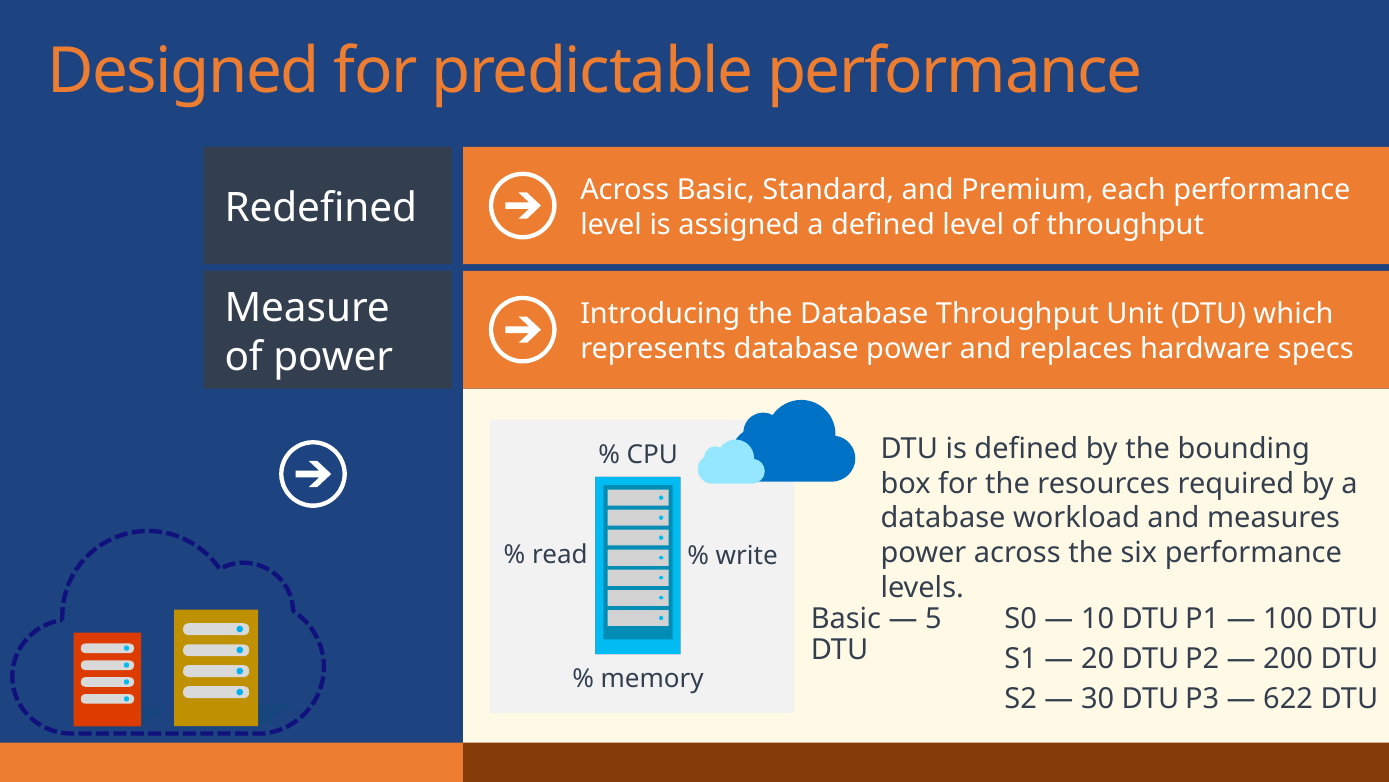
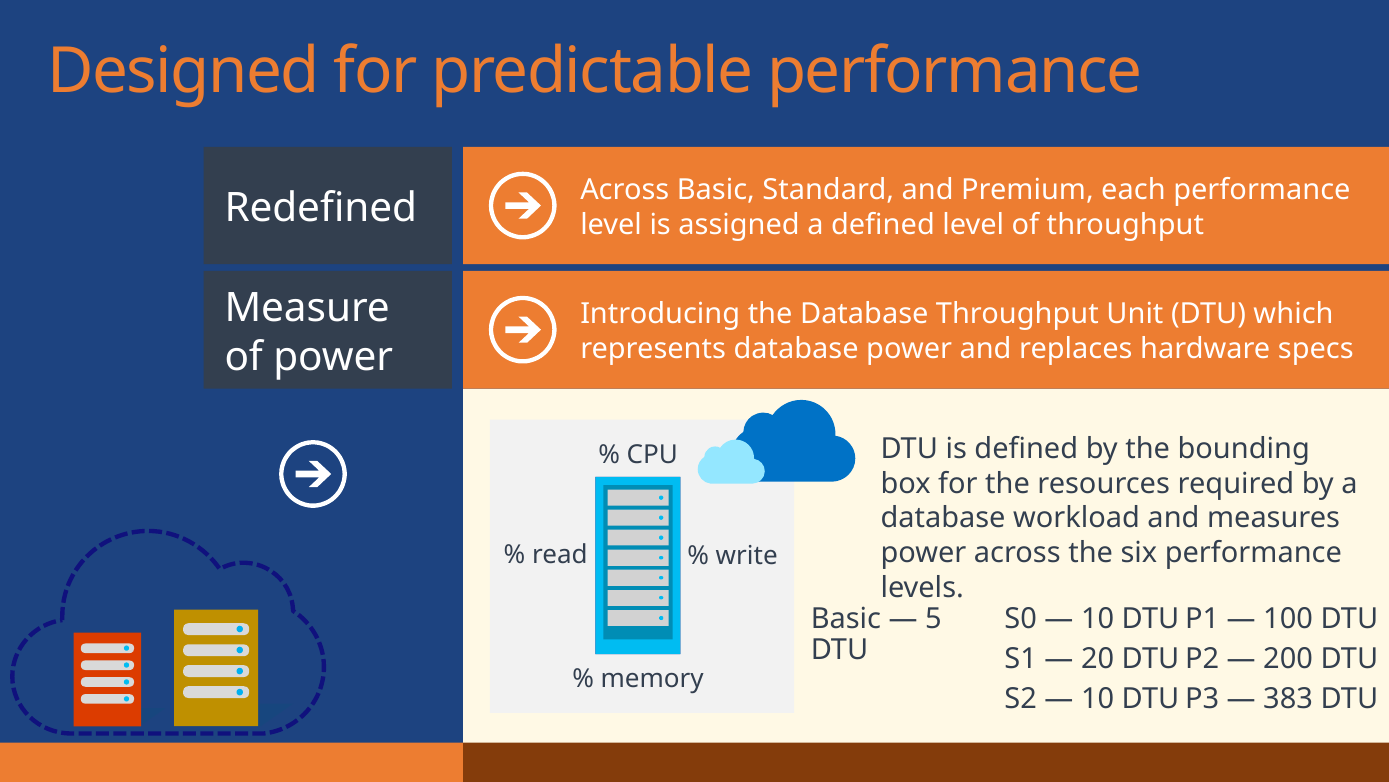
30 at (1098, 698): 30 -> 10
622: 622 -> 383
